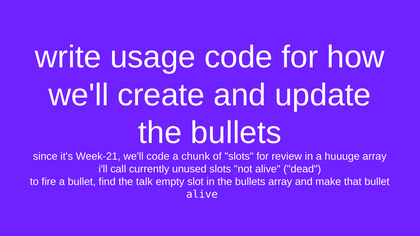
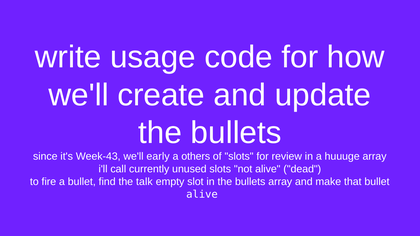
Week-21: Week-21 -> Week-43
we'll code: code -> early
chunk: chunk -> others
